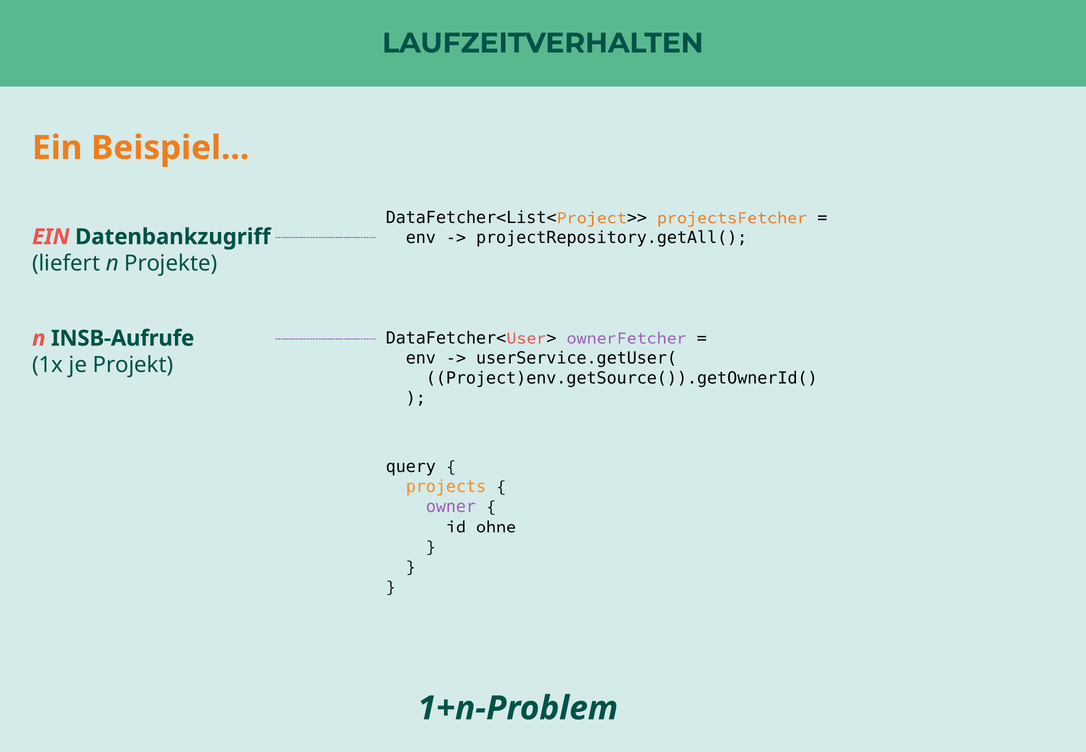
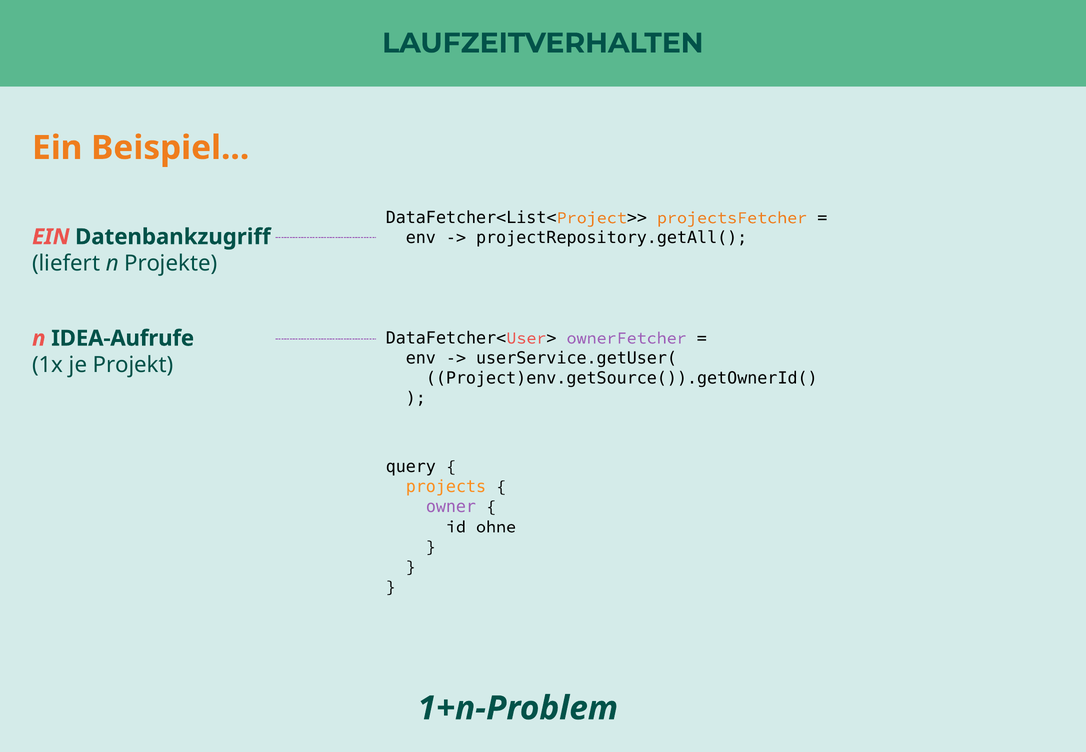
INSB-Aufrufe: INSB-Aufrufe -> IDEA-Aufrufe
